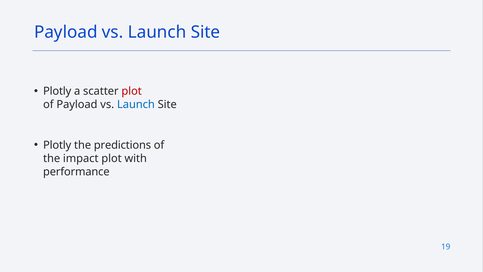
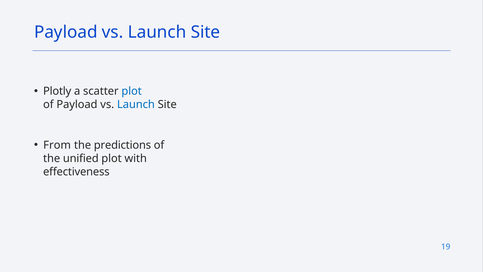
plot at (132, 91) colour: red -> blue
Plotly at (57, 145): Plotly -> From
impact: impact -> unified
performance: performance -> effectiveness
